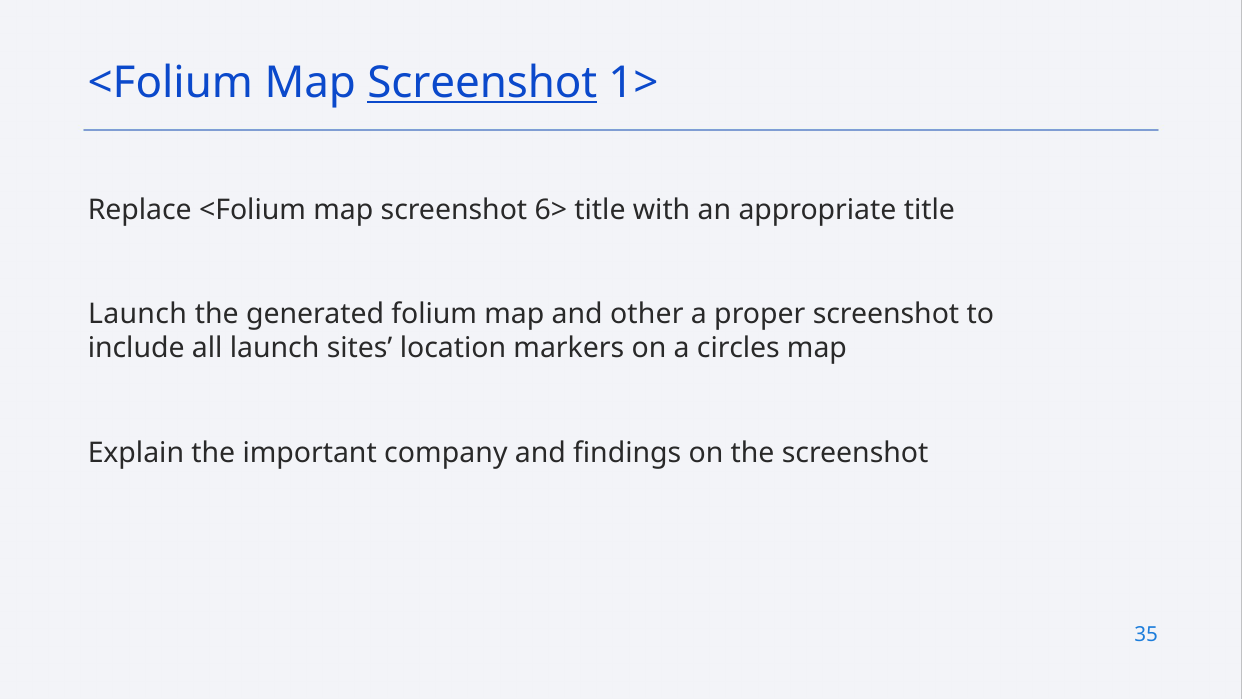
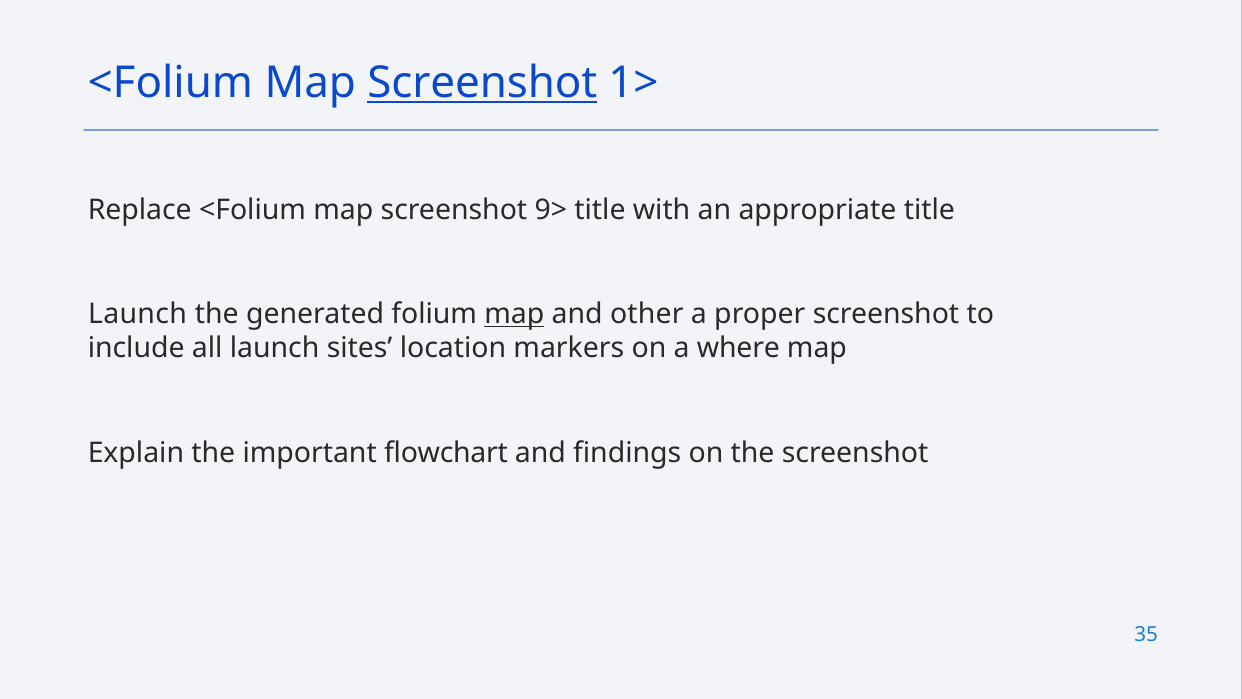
6>: 6> -> 9>
map at (514, 314) underline: none -> present
circles: circles -> where
company: company -> flowchart
